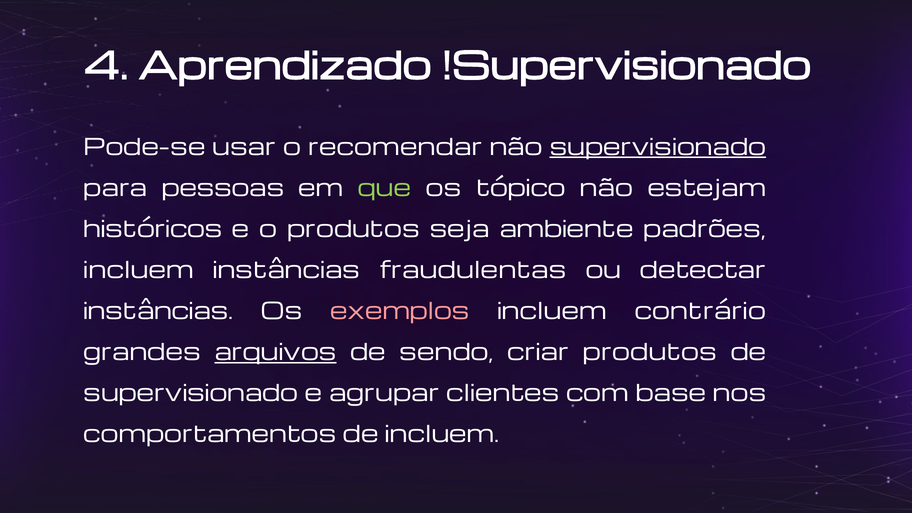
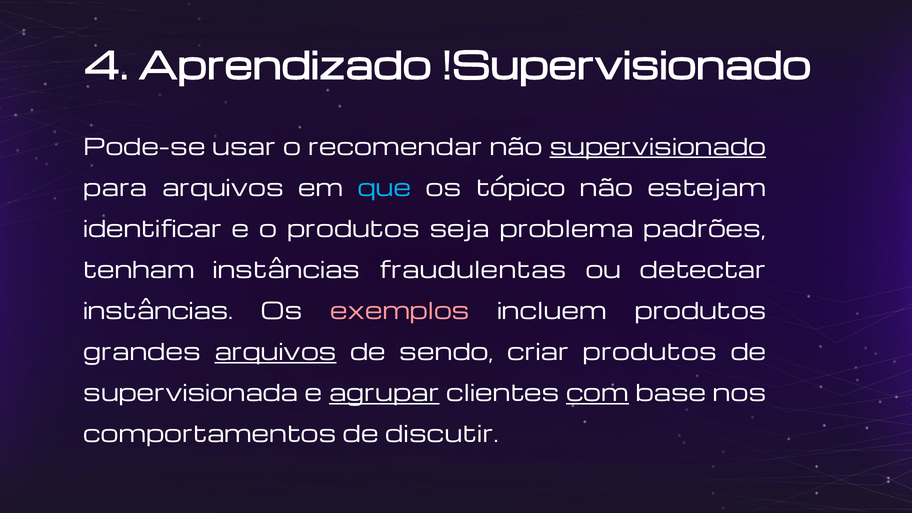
para pessoas: pessoas -> arquivos
que colour: light green -> light blue
históricos: históricos -> identificar
ambiente: ambiente -> problema
incluem at (139, 271): incluem -> tenham
incluem contrário: contrário -> produtos
supervisionado at (191, 394): supervisionado -> supervisionada
agrupar underline: none -> present
com underline: none -> present
de incluem: incluem -> discutir
